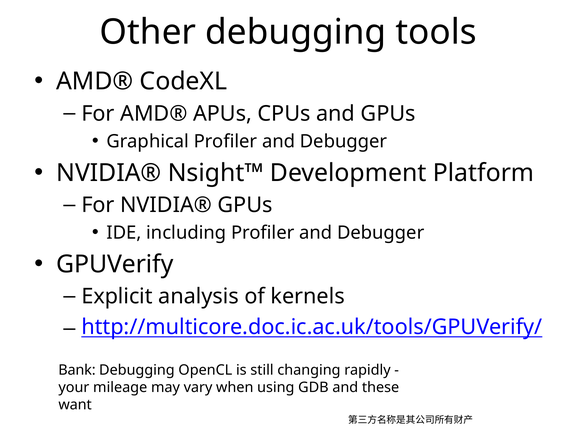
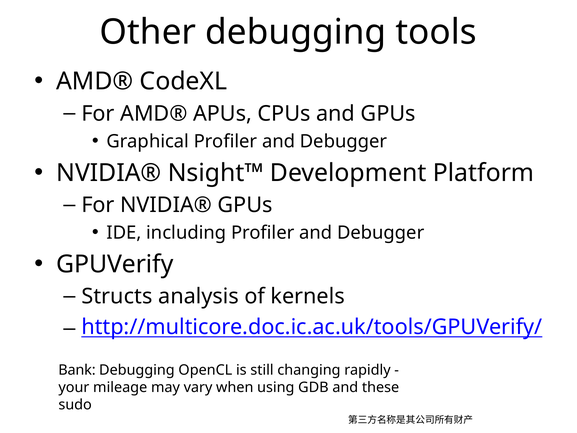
Explicit: Explicit -> Structs
want: want -> sudo
